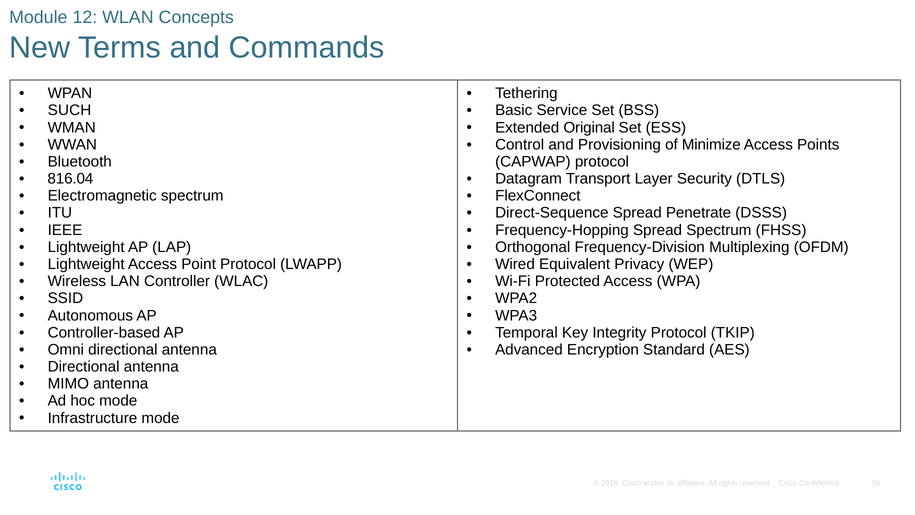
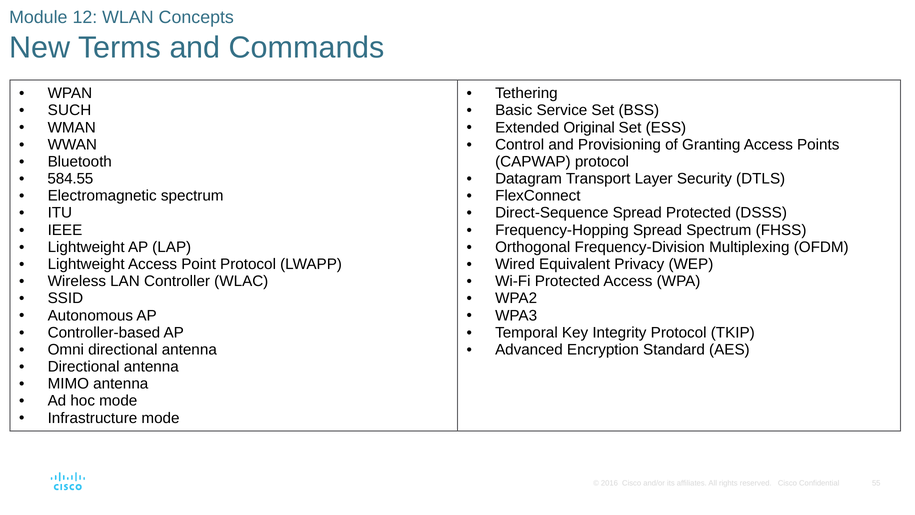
Minimize: Minimize -> Granting
816.04: 816.04 -> 584.55
Spread Penetrate: Penetrate -> Protected
